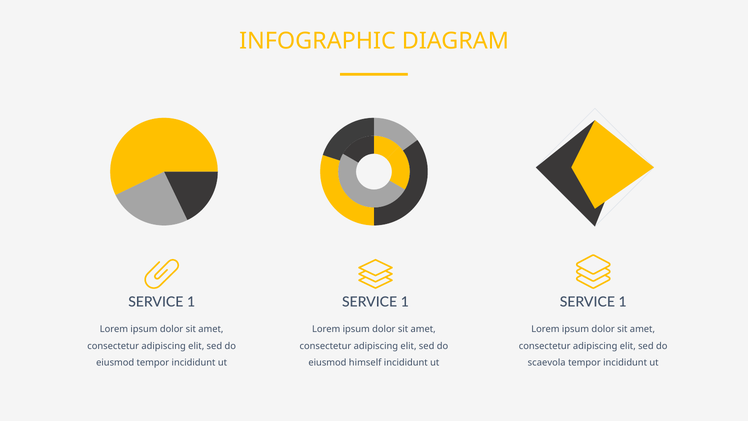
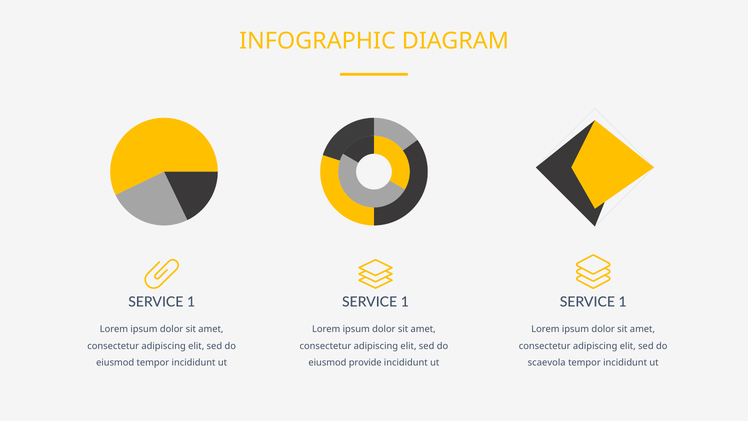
himself: himself -> provide
